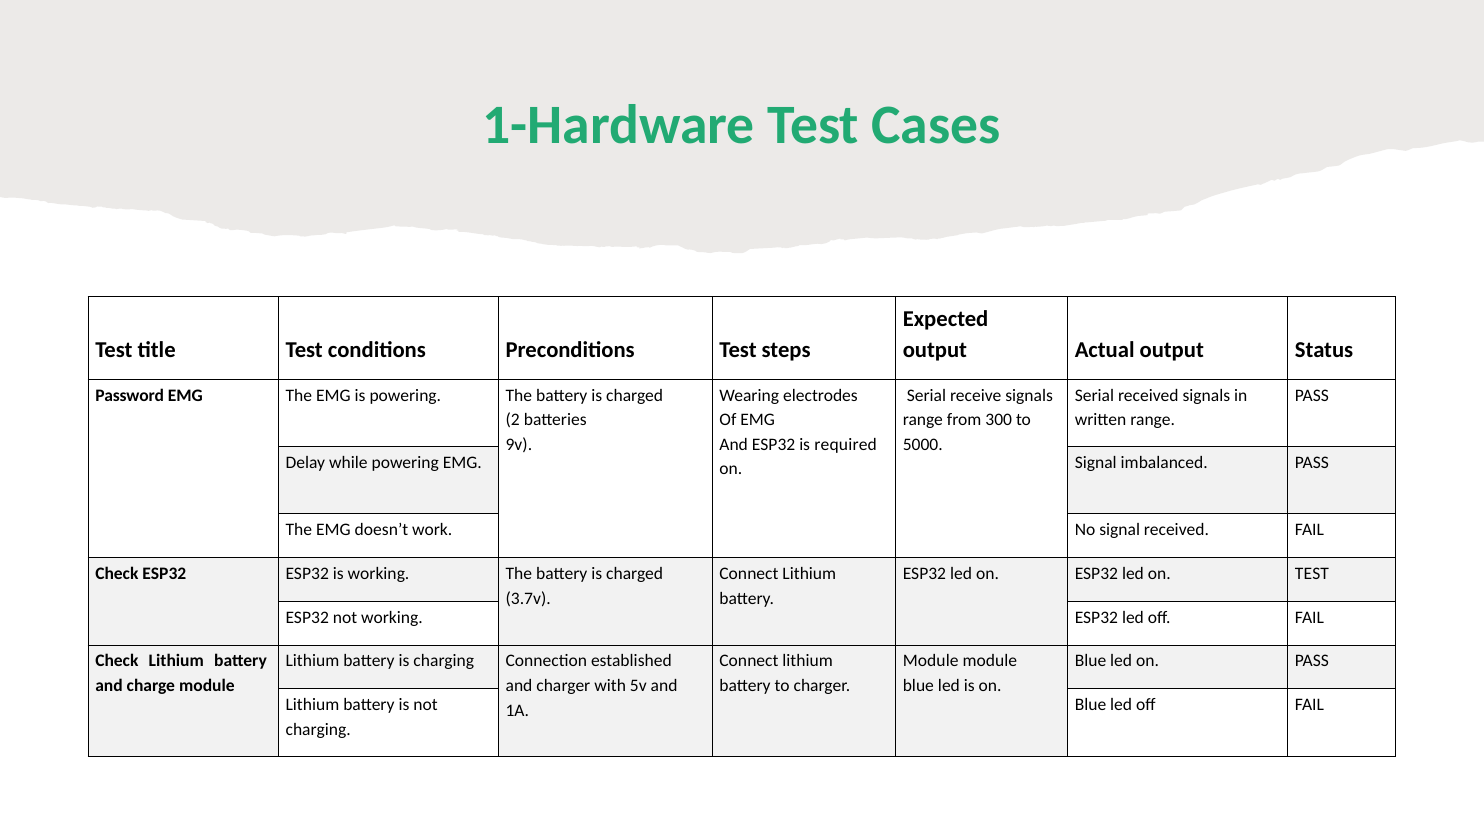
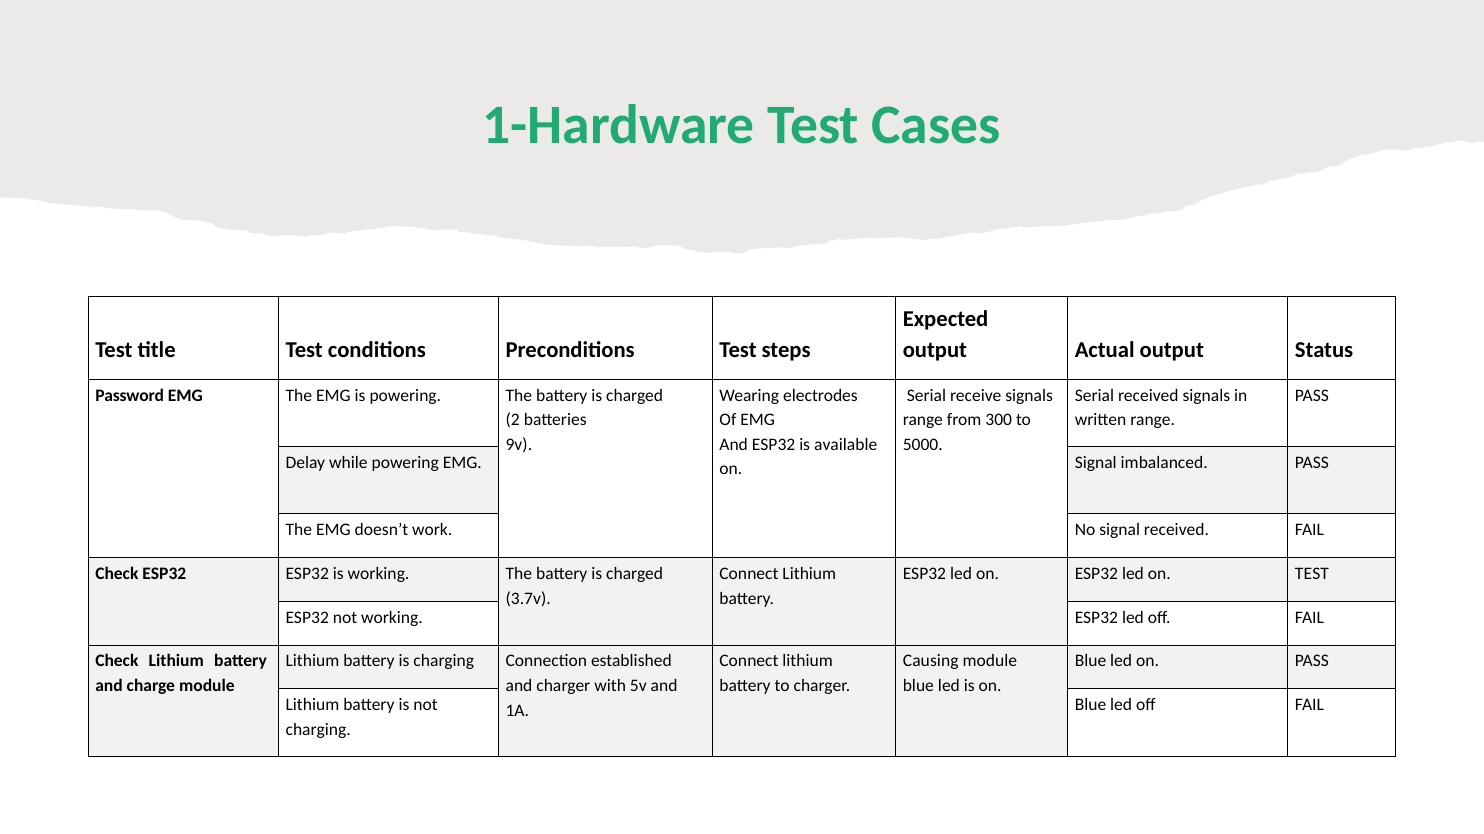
required: required -> available
Module at (931, 662): Module -> Causing
